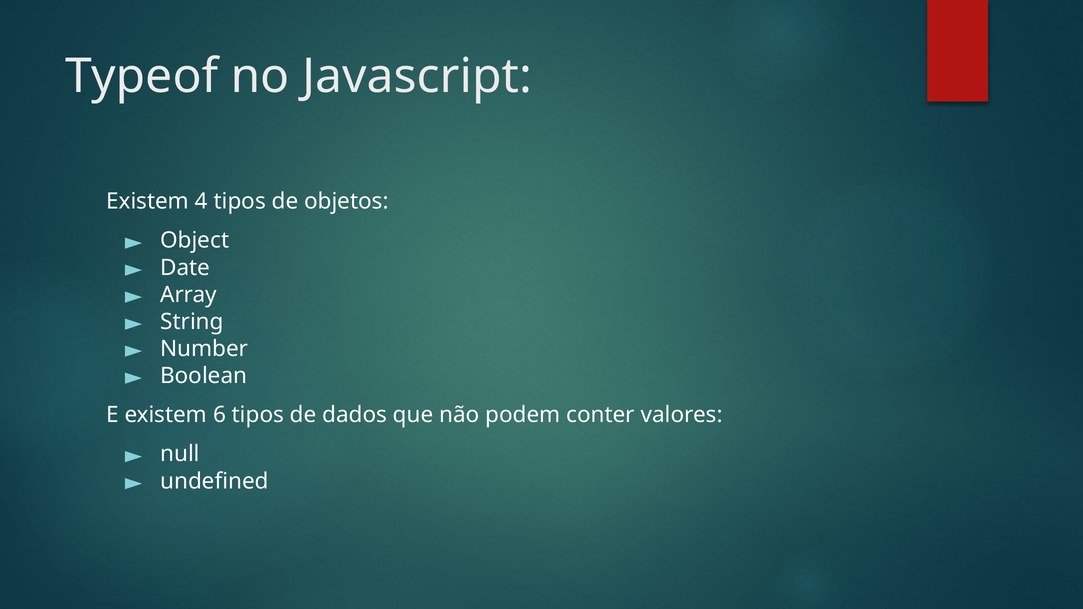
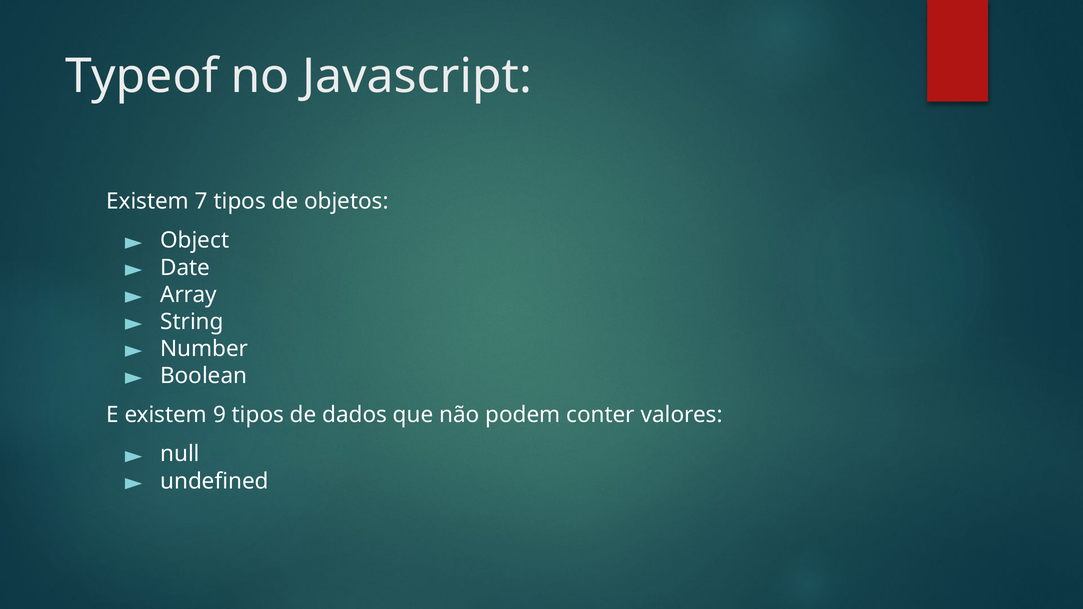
4: 4 -> 7
6: 6 -> 9
